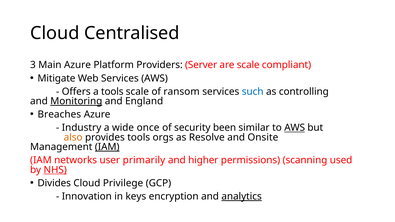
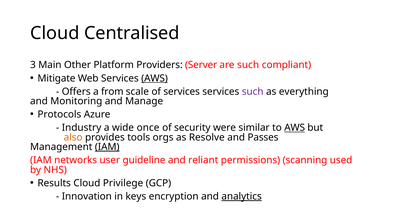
Main Azure: Azure -> Other
are scale: scale -> such
AWS at (155, 78) underline: none -> present
a tools: tools -> from
of ransom: ransom -> services
such at (253, 92) colour: blue -> purple
controlling: controlling -> everything
Monitoring underline: present -> none
England: England -> Manage
Breaches: Breaches -> Protocols
been: been -> were
Onsite: Onsite -> Passes
primarily: primarily -> guideline
higher: higher -> reliant
NHS underline: present -> none
Divides: Divides -> Results
